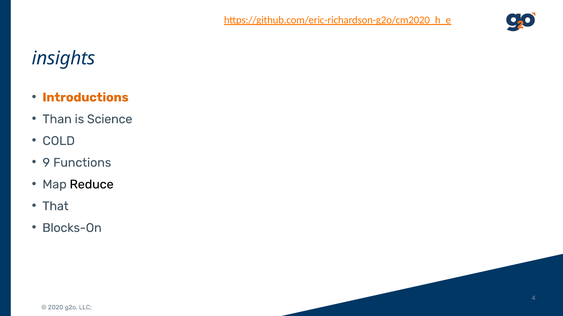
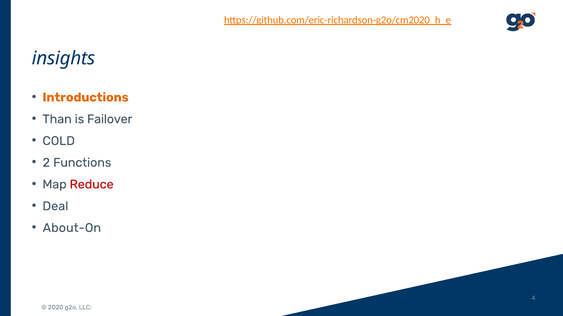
Science: Science -> Failover
9: 9 -> 2
Reduce colour: black -> red
That: That -> Deal
Blocks-On: Blocks-On -> About-On
